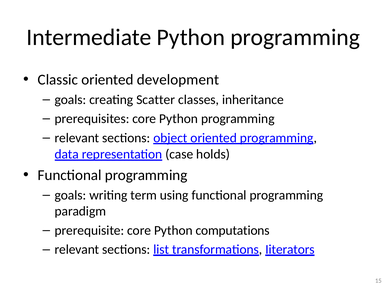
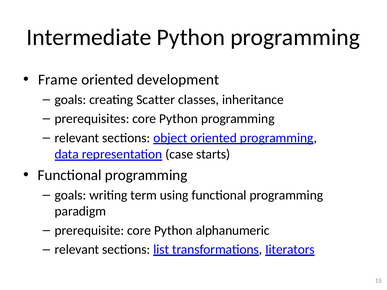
Classic: Classic -> Frame
holds: holds -> starts
computations: computations -> alphanumeric
